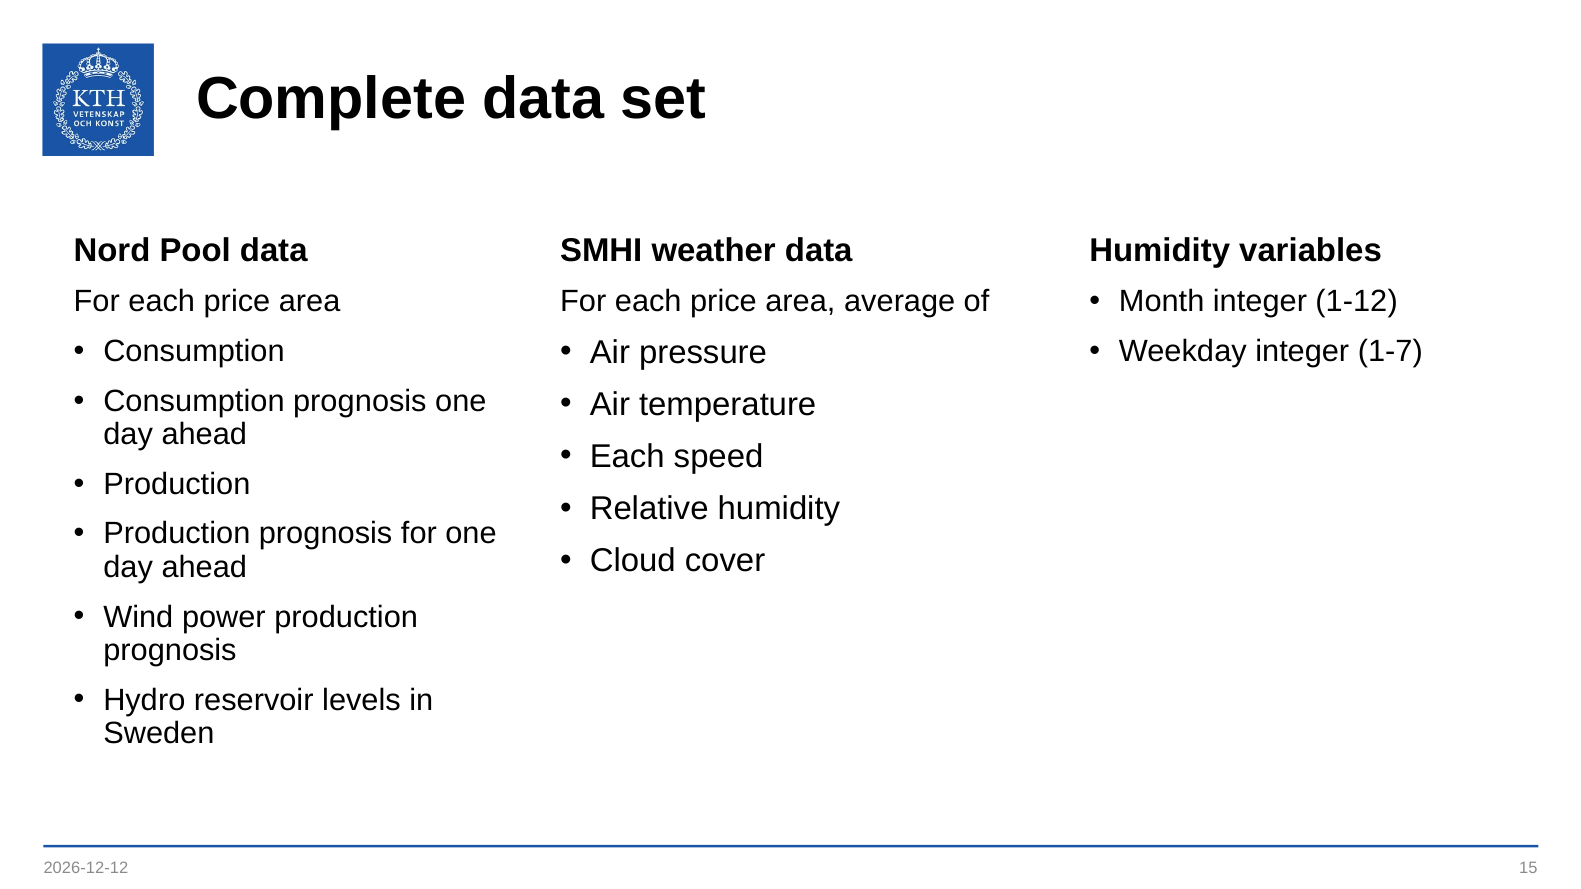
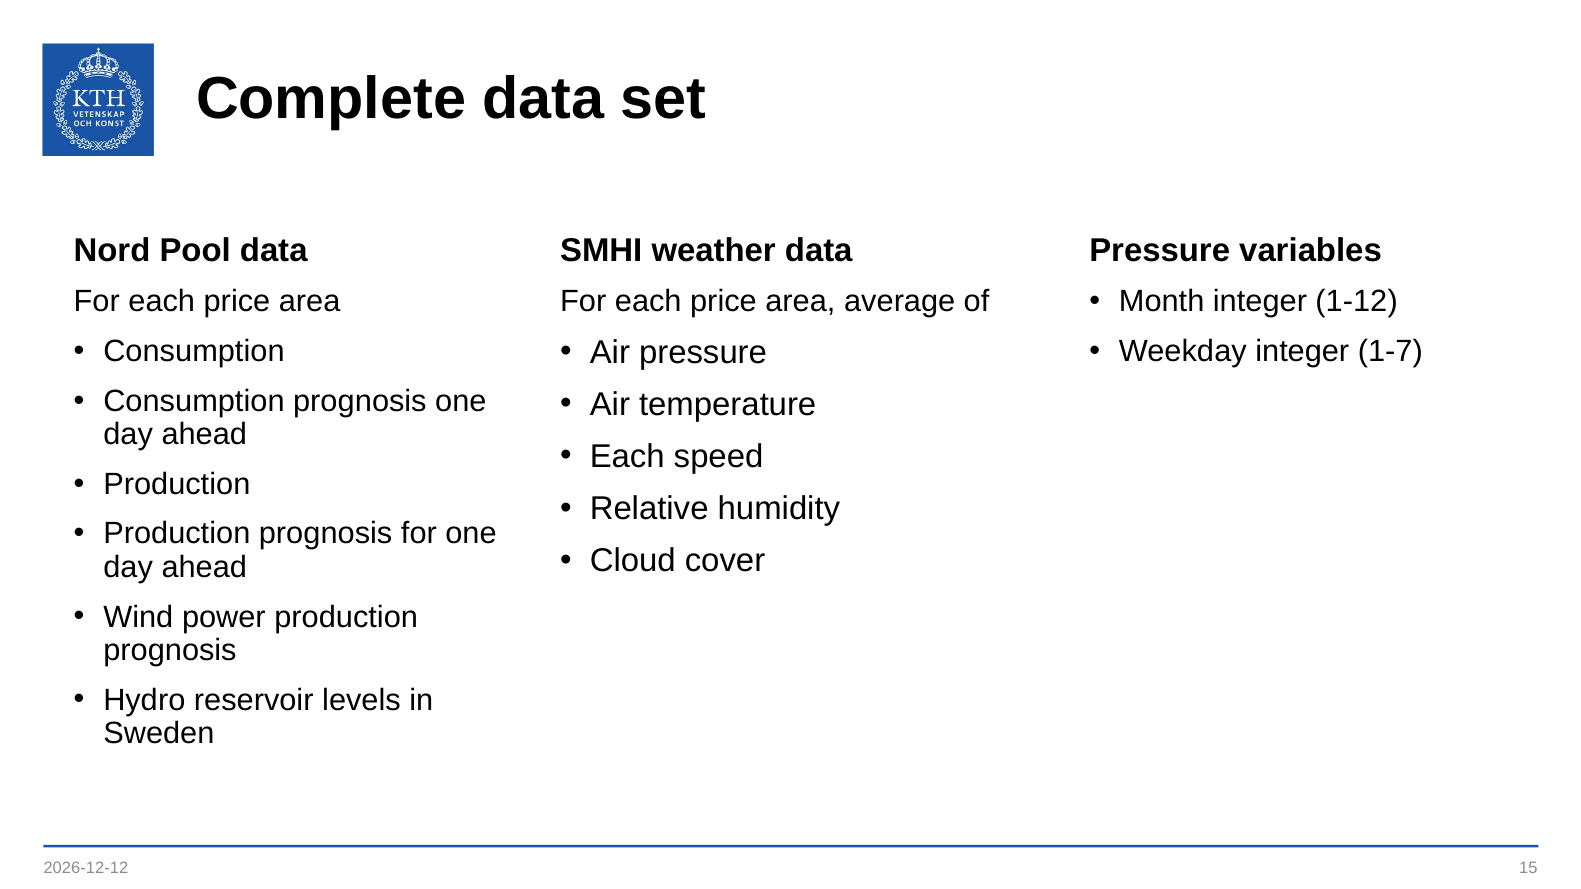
Humidity at (1160, 250): Humidity -> Pressure
